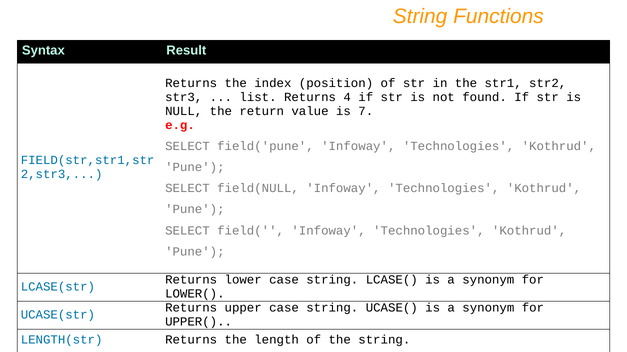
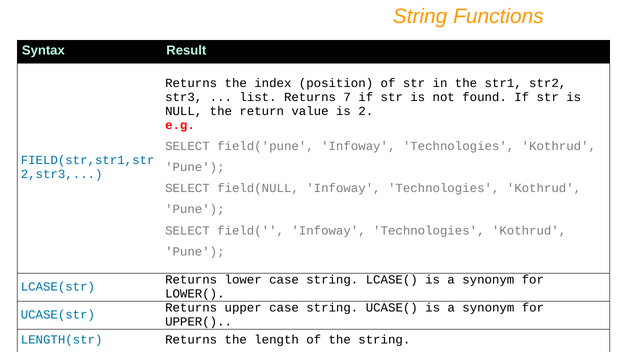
4: 4 -> 7
7: 7 -> 2
